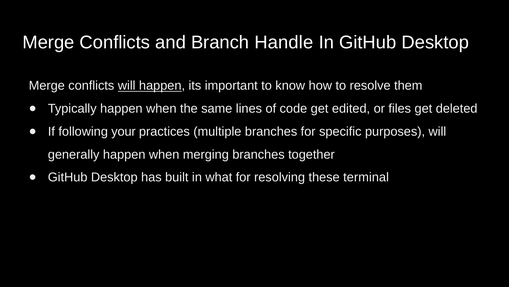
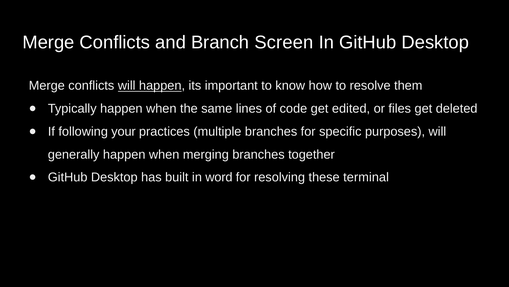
Handle: Handle -> Screen
what: what -> word
